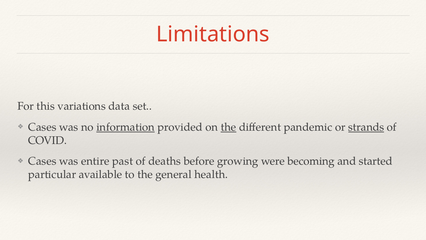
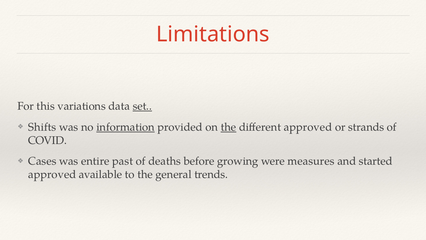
set underline: none -> present
Cases at (42, 127): Cases -> Shifts
different pandemic: pandemic -> approved
strands underline: present -> none
becoming: becoming -> measures
particular at (52, 174): particular -> approved
health: health -> trends
